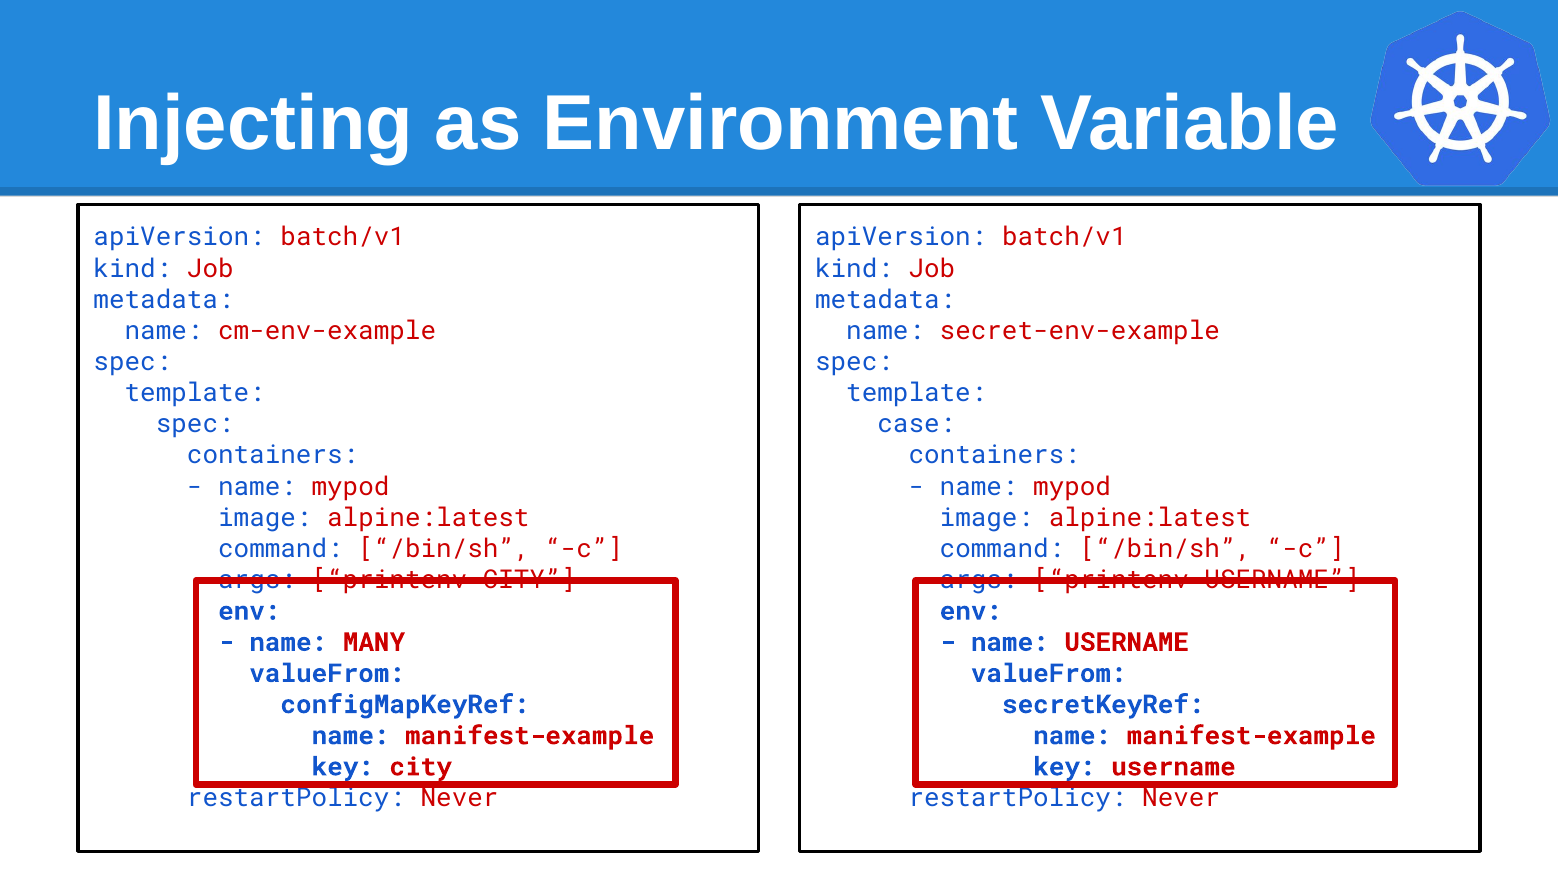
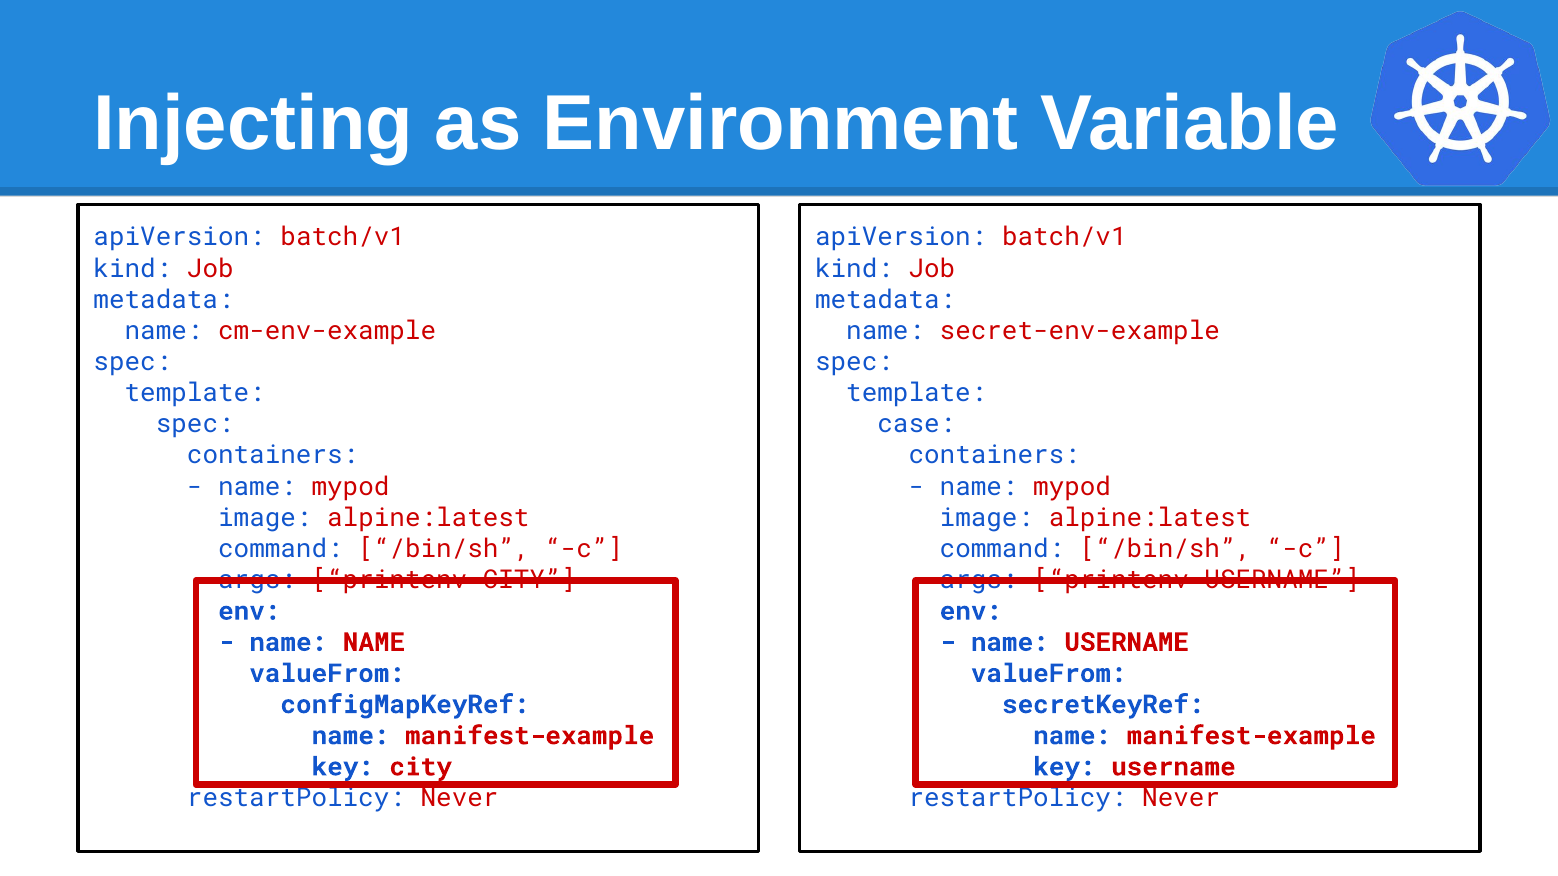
name MANY: MANY -> NAME
